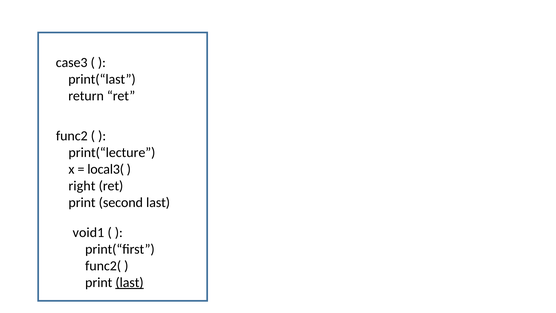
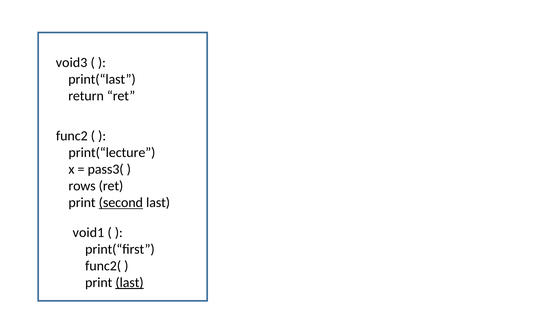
case3: case3 -> void3
local3(: local3( -> pass3(
right: right -> rows
second underline: none -> present
